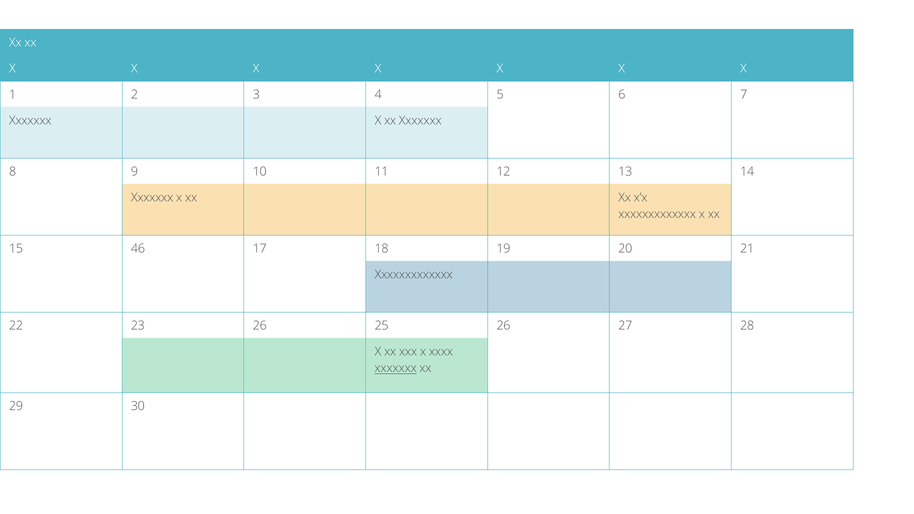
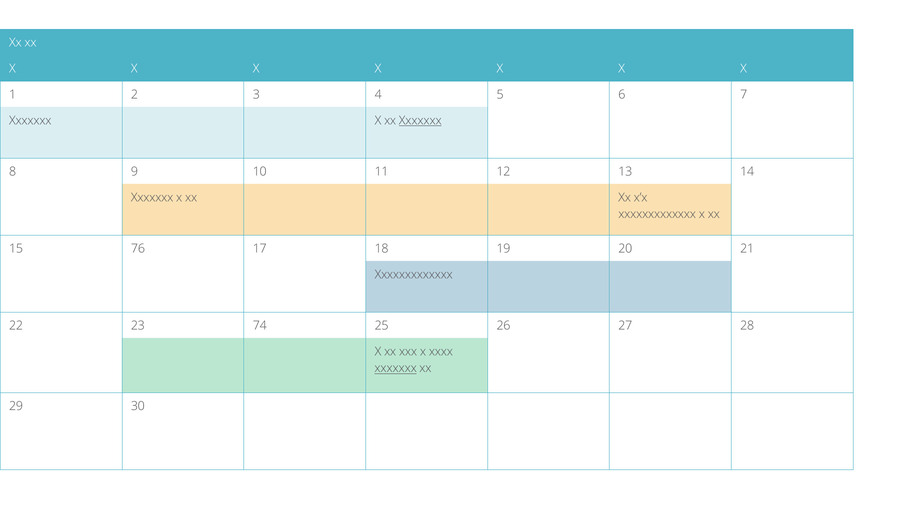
Xxxxxxx at (420, 120) underline: none -> present
46: 46 -> 76
23 26: 26 -> 74
